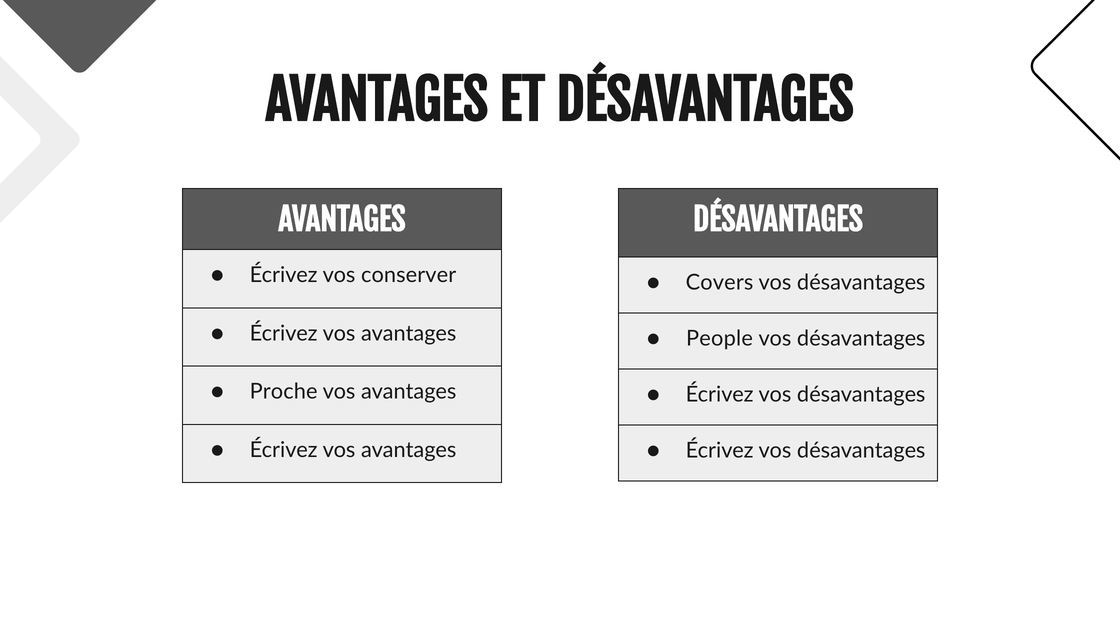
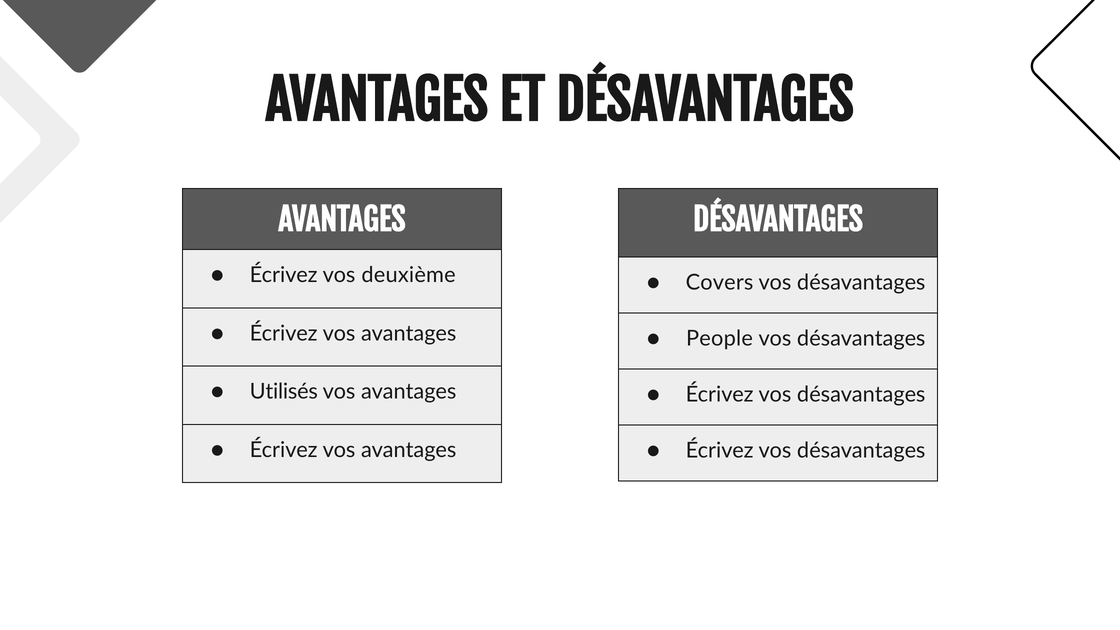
conserver: conserver -> deuxième
Proche: Proche -> Utilisés
